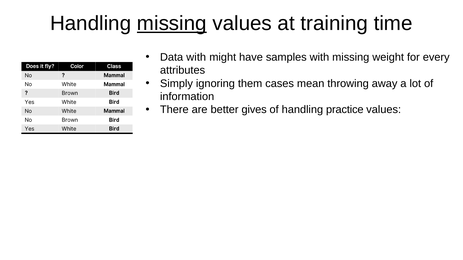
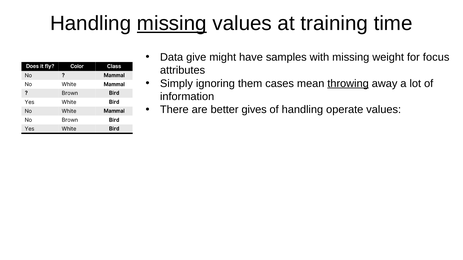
Data with: with -> give
every: every -> focus
throwing underline: none -> present
practice: practice -> operate
